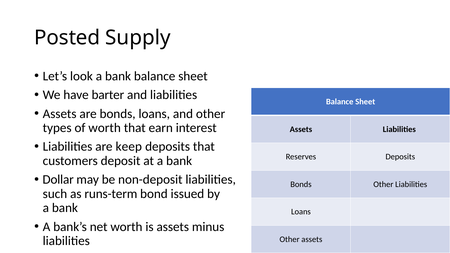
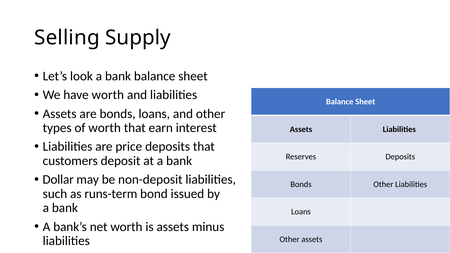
Posted: Posted -> Selling
have barter: barter -> worth
keep: keep -> price
